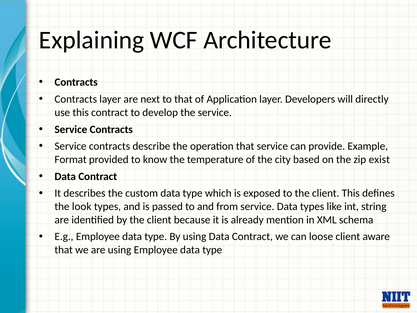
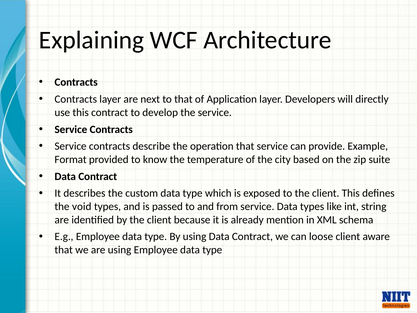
exist: exist -> suite
look: look -> void
